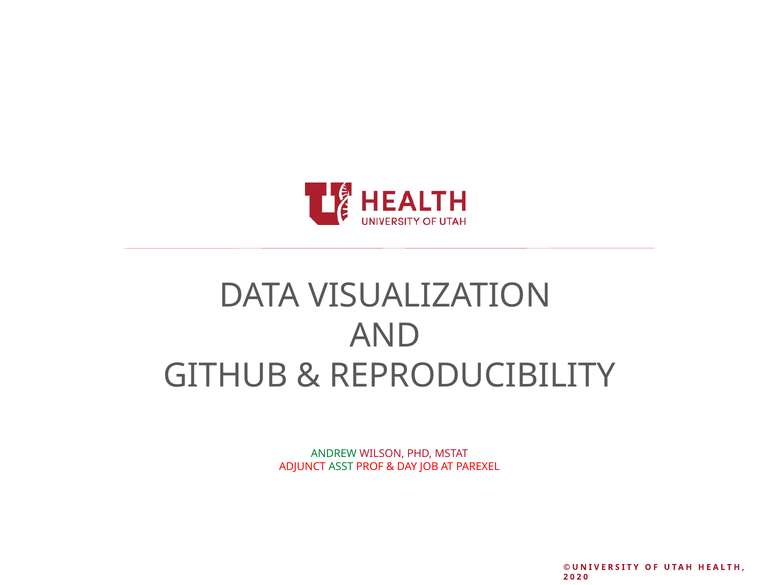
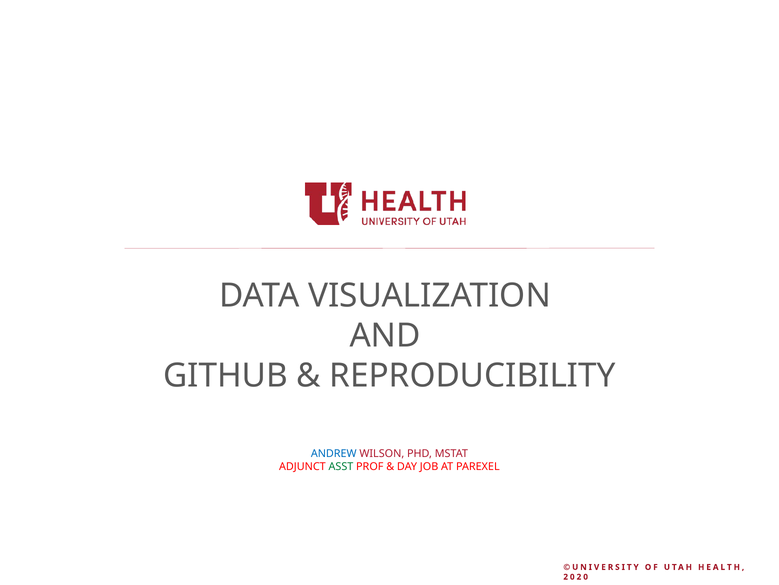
ANDREW colour: green -> blue
